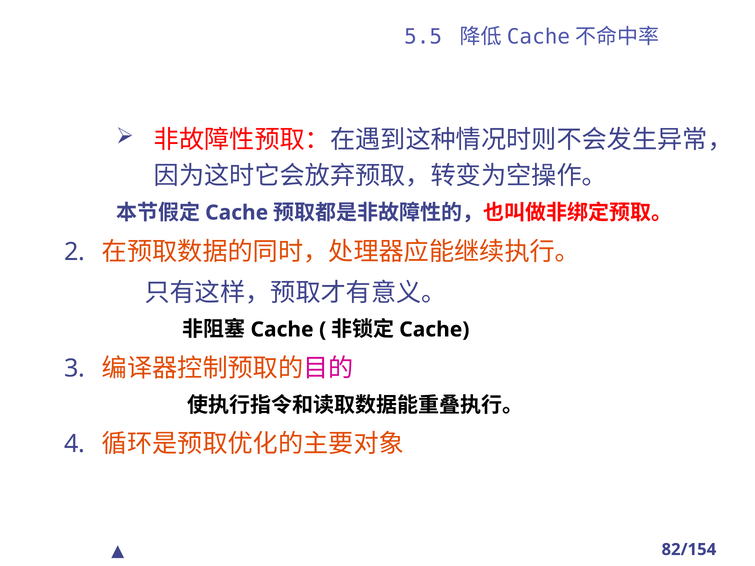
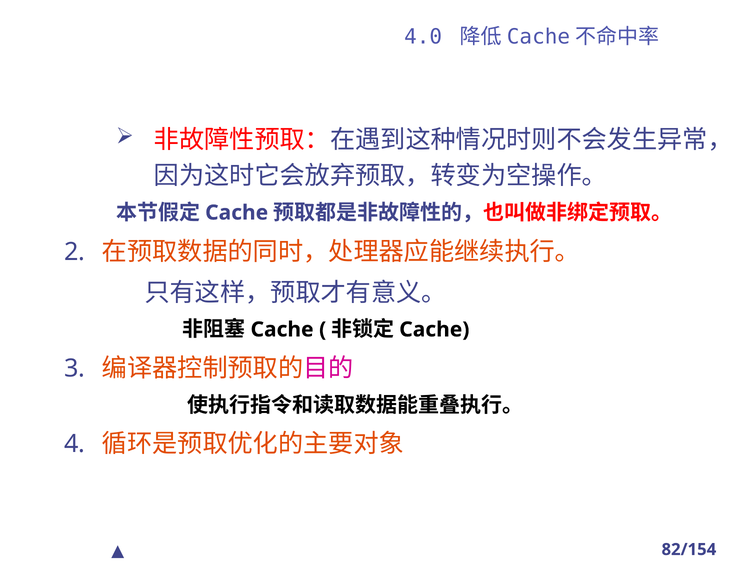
5.5: 5.5 -> 4.0
